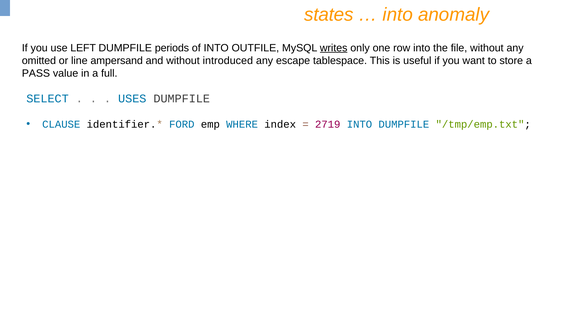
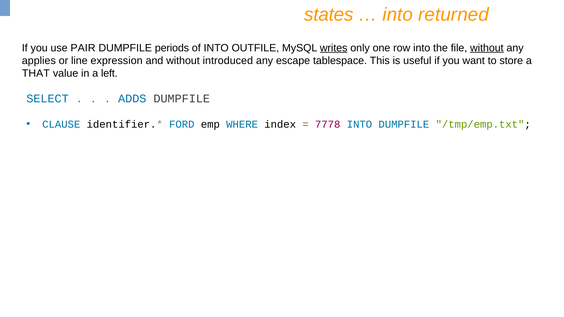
anomaly: anomaly -> returned
LEFT: LEFT -> PAIR
without at (487, 48) underline: none -> present
omitted: omitted -> applies
ampersand: ampersand -> expression
PASS: PASS -> THAT
full: full -> left
USES: USES -> ADDS
2719: 2719 -> 7778
